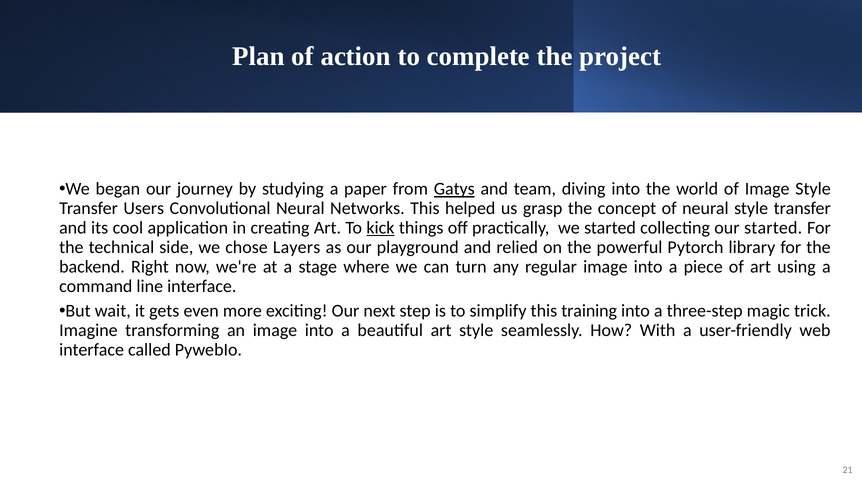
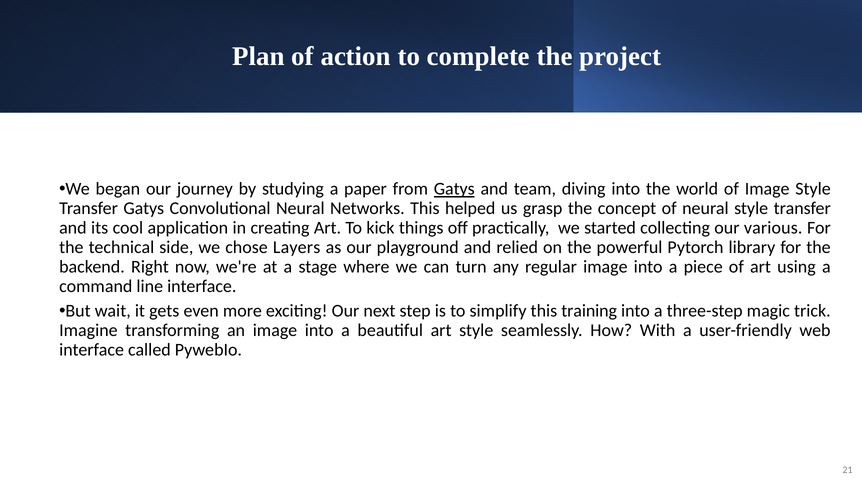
Transfer Users: Users -> Gatys
kick underline: present -> none
our started: started -> various
